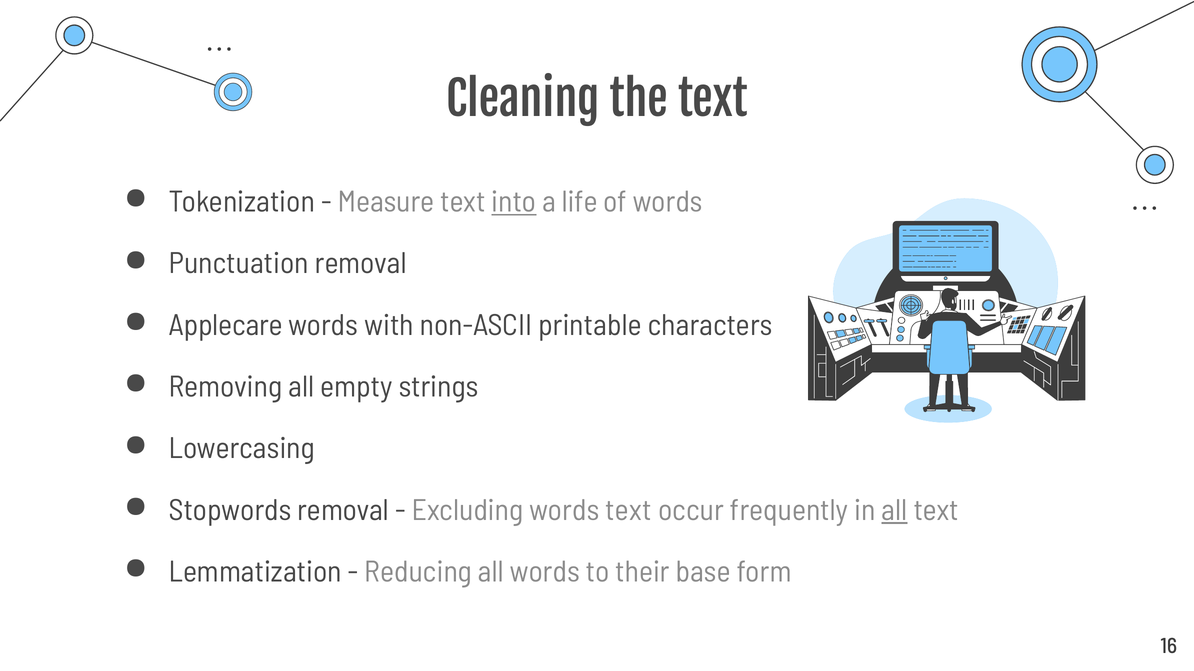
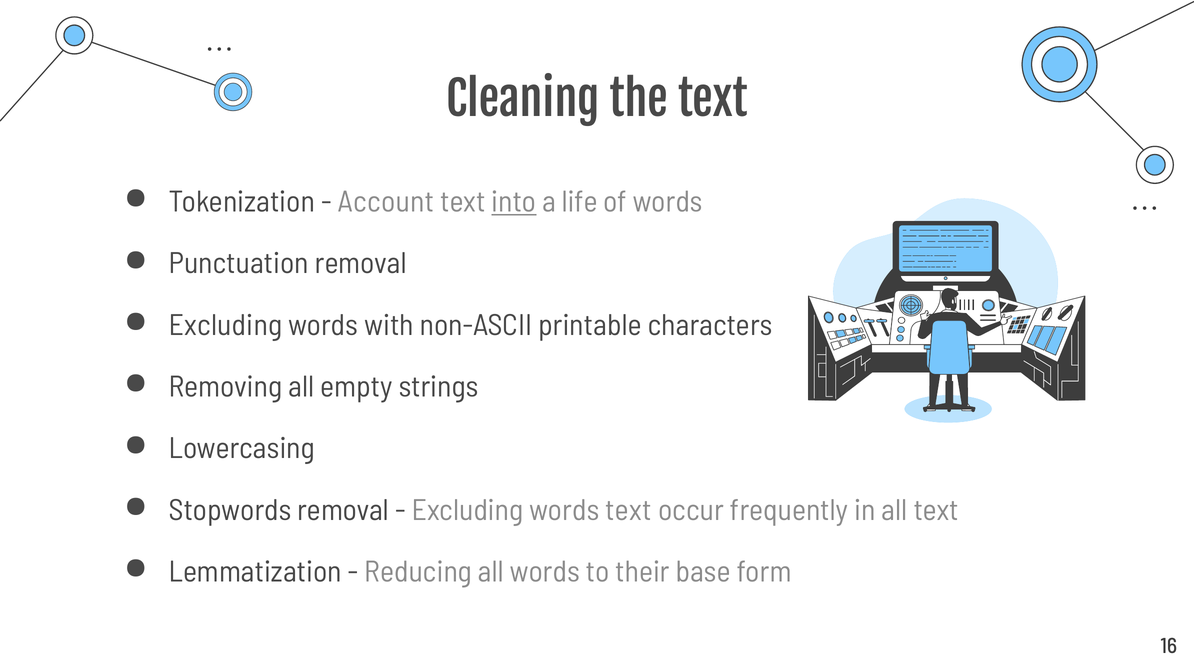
Measure: Measure -> Account
Applecare at (226, 326): Applecare -> Excluding
all at (895, 511) underline: present -> none
